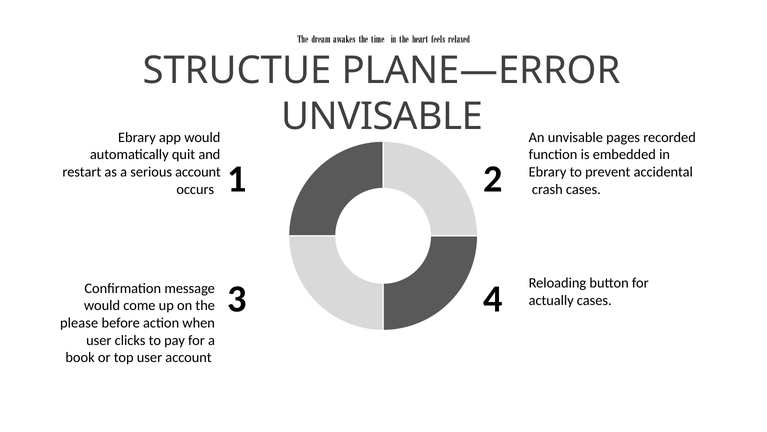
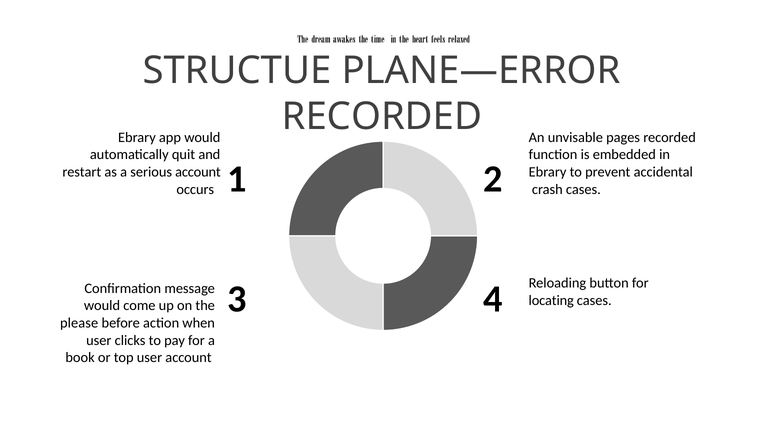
UNVISABLE at (382, 116): UNVISABLE -> RECORDED
actually: actually -> locating
